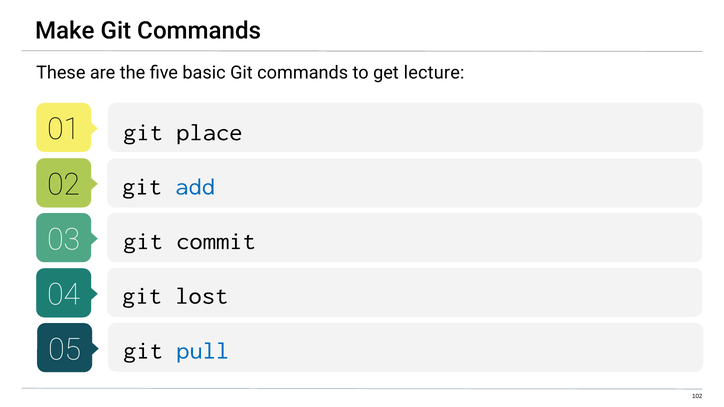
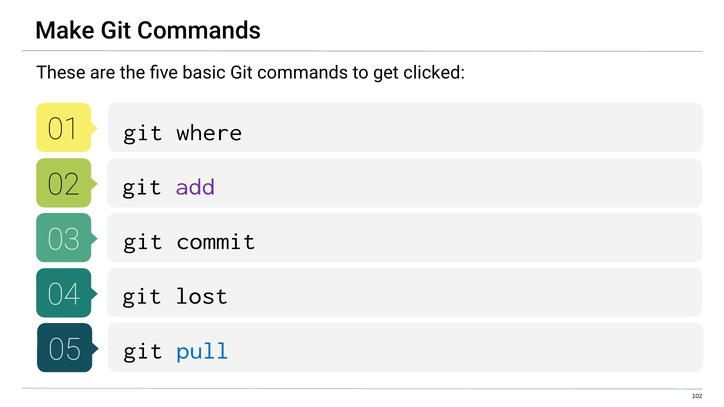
lecture: lecture -> clicked
place: place -> where
add colour: blue -> purple
